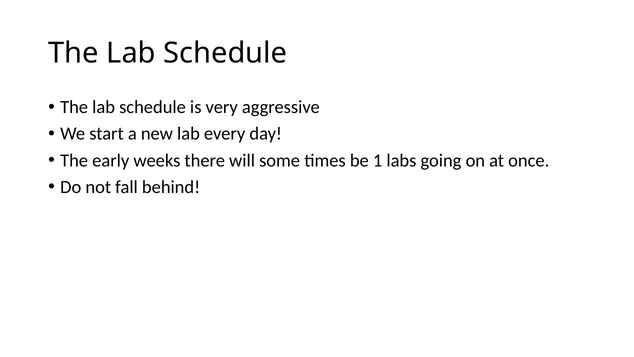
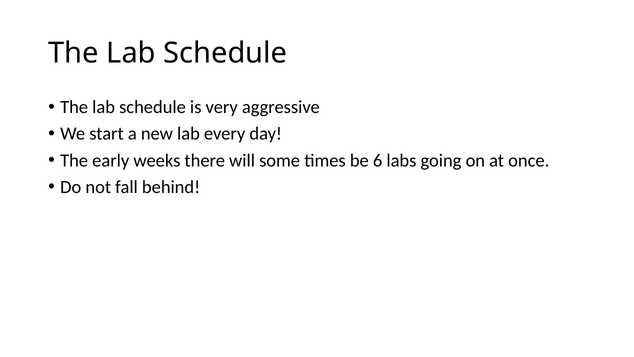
1: 1 -> 6
